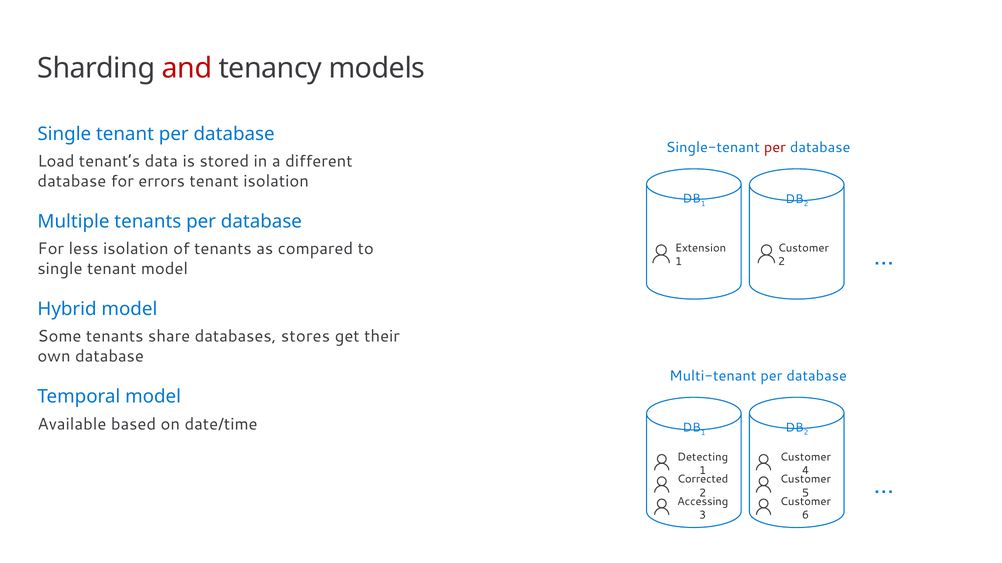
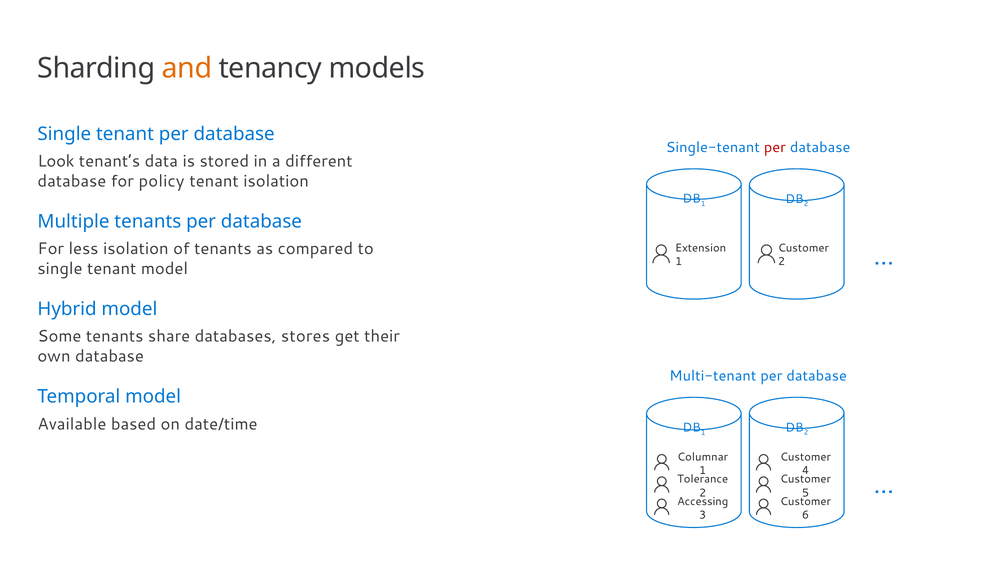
and colour: red -> orange
Load: Load -> Look
errors: errors -> policy
Detecting: Detecting -> Columnar
Corrected: Corrected -> Tolerance
